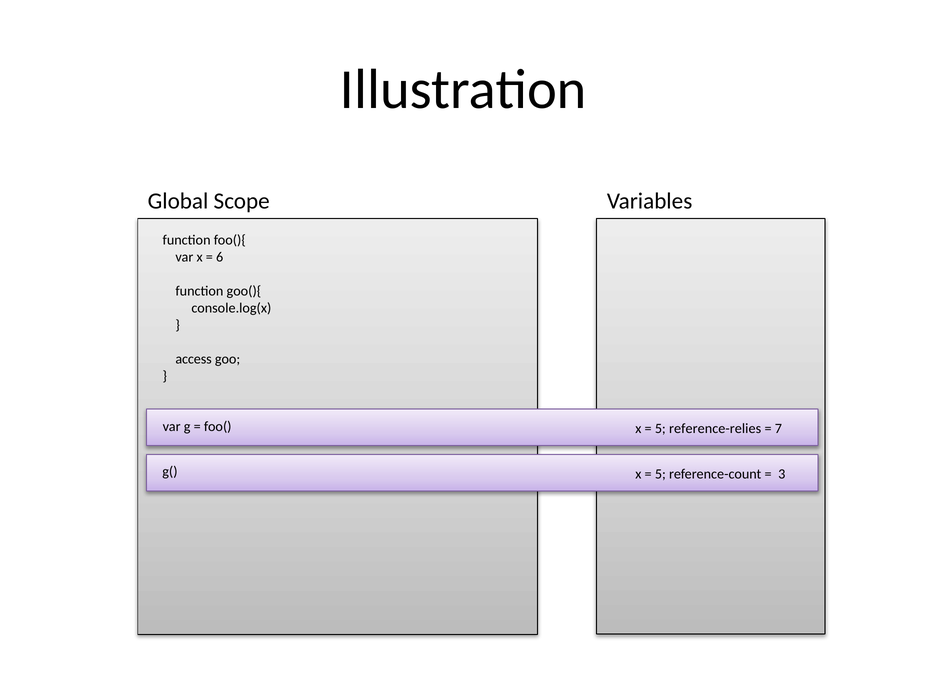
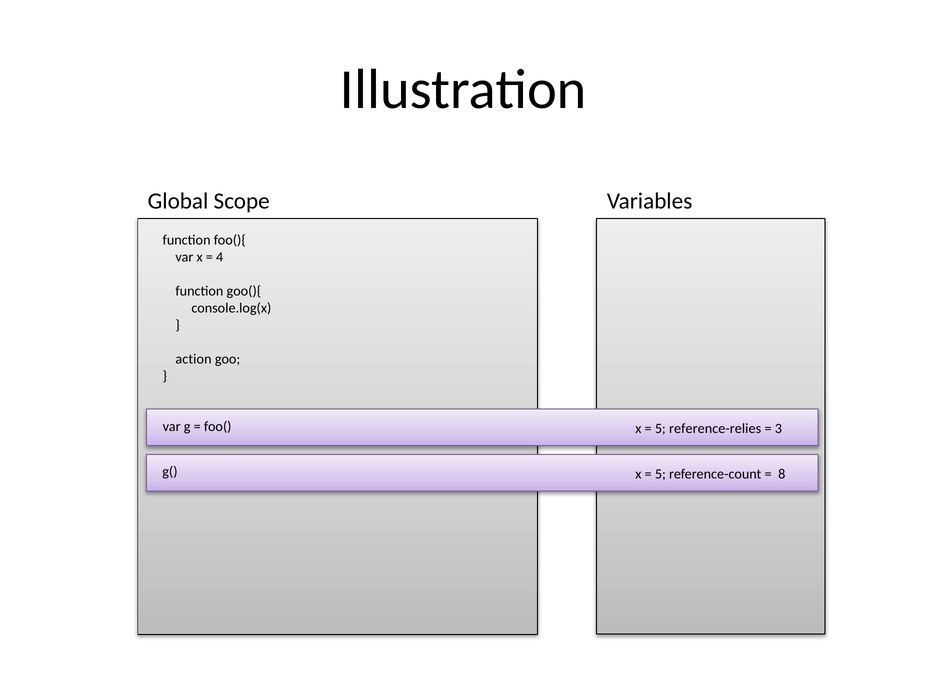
6: 6 -> 4
access: access -> action
7: 7 -> 3
3: 3 -> 8
